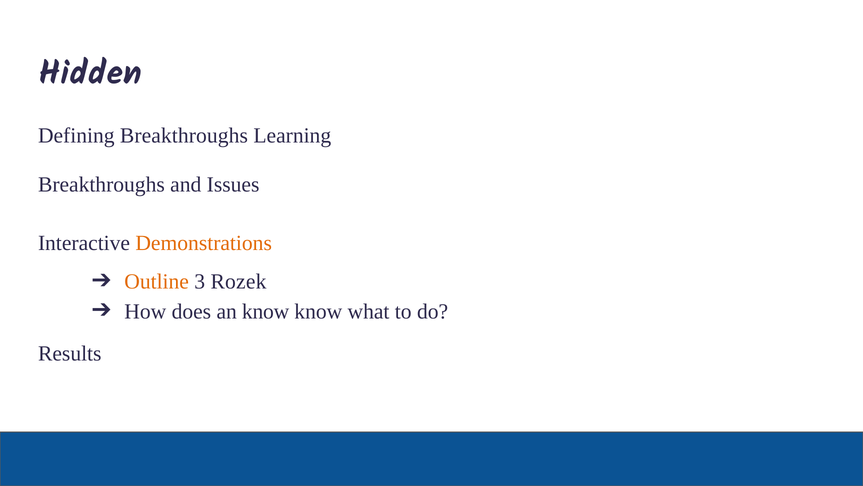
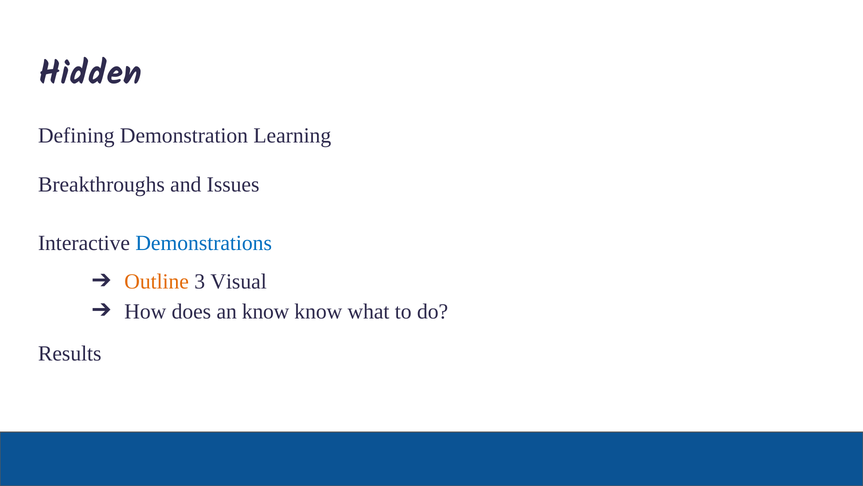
Defining Breakthroughs: Breakthroughs -> Demonstration
Demonstrations colour: orange -> blue
Rozek: Rozek -> Visual
